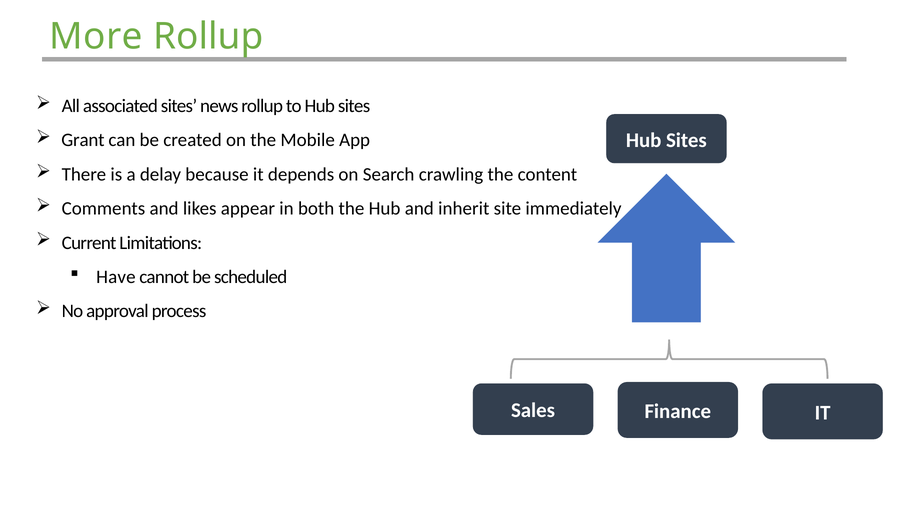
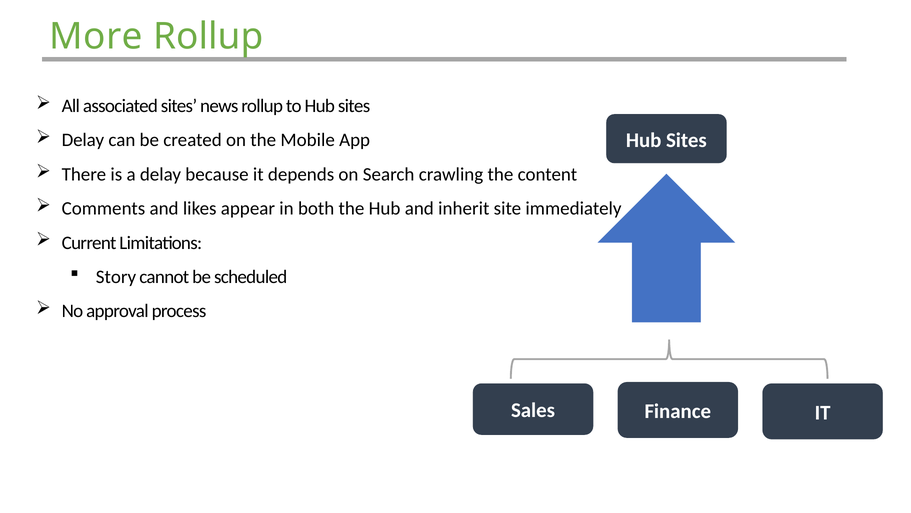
Grant at (83, 140): Grant -> Delay
Have: Have -> Story
